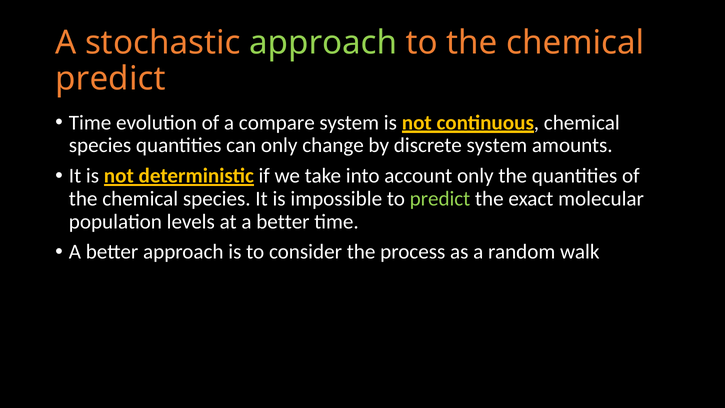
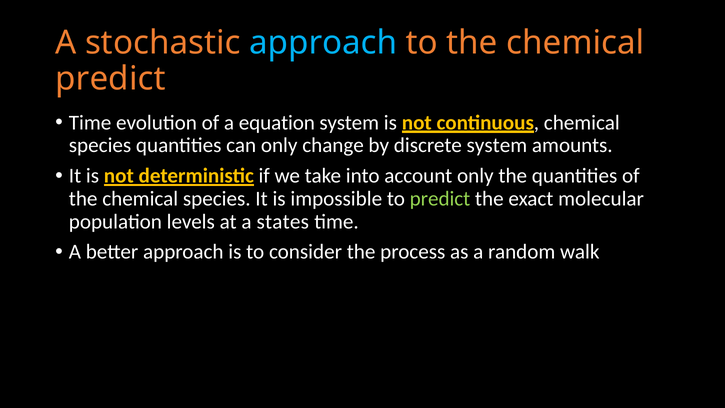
approach at (323, 43) colour: light green -> light blue
compare: compare -> equation
at a better: better -> states
